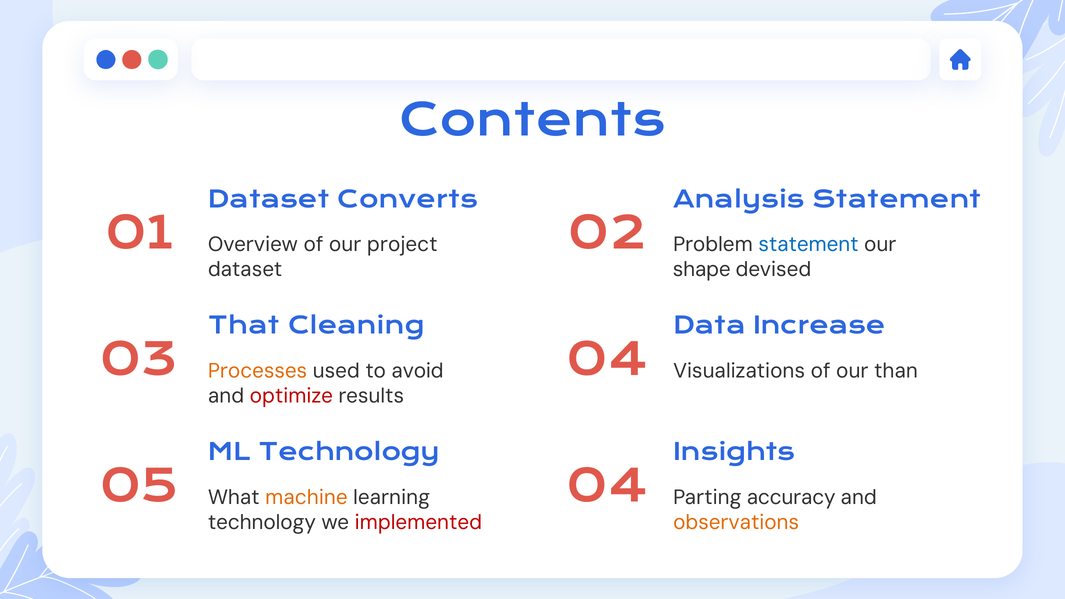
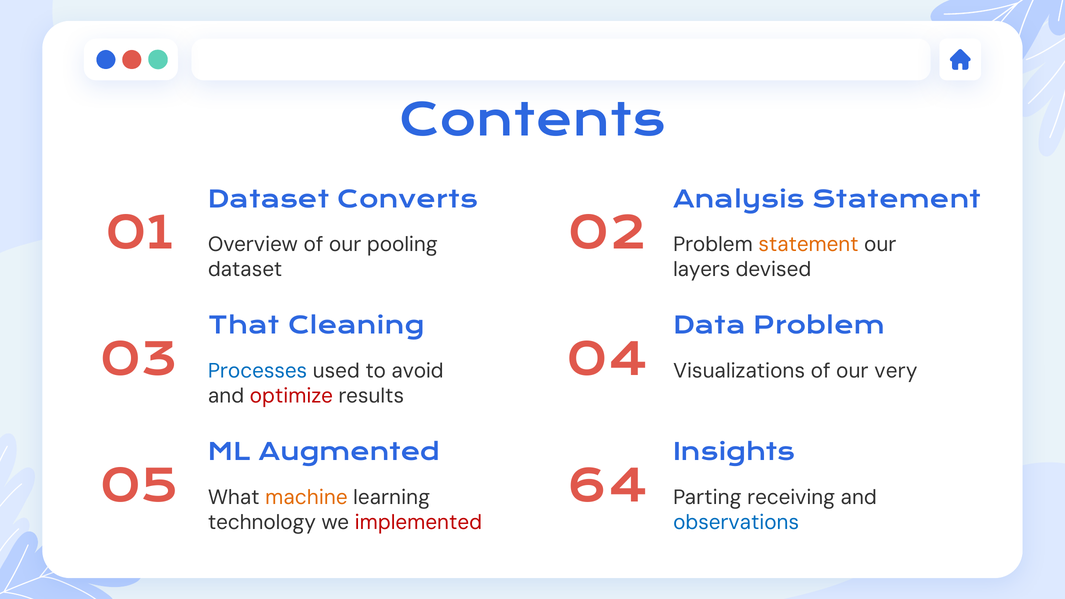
project: project -> pooling
statement at (809, 245) colour: blue -> orange
shape: shape -> layers
Data Increase: Increase -> Problem
Processes colour: orange -> blue
than: than -> very
ML Technology: Technology -> Augmented
05 04: 04 -> 64
accuracy: accuracy -> receiving
observations colour: orange -> blue
